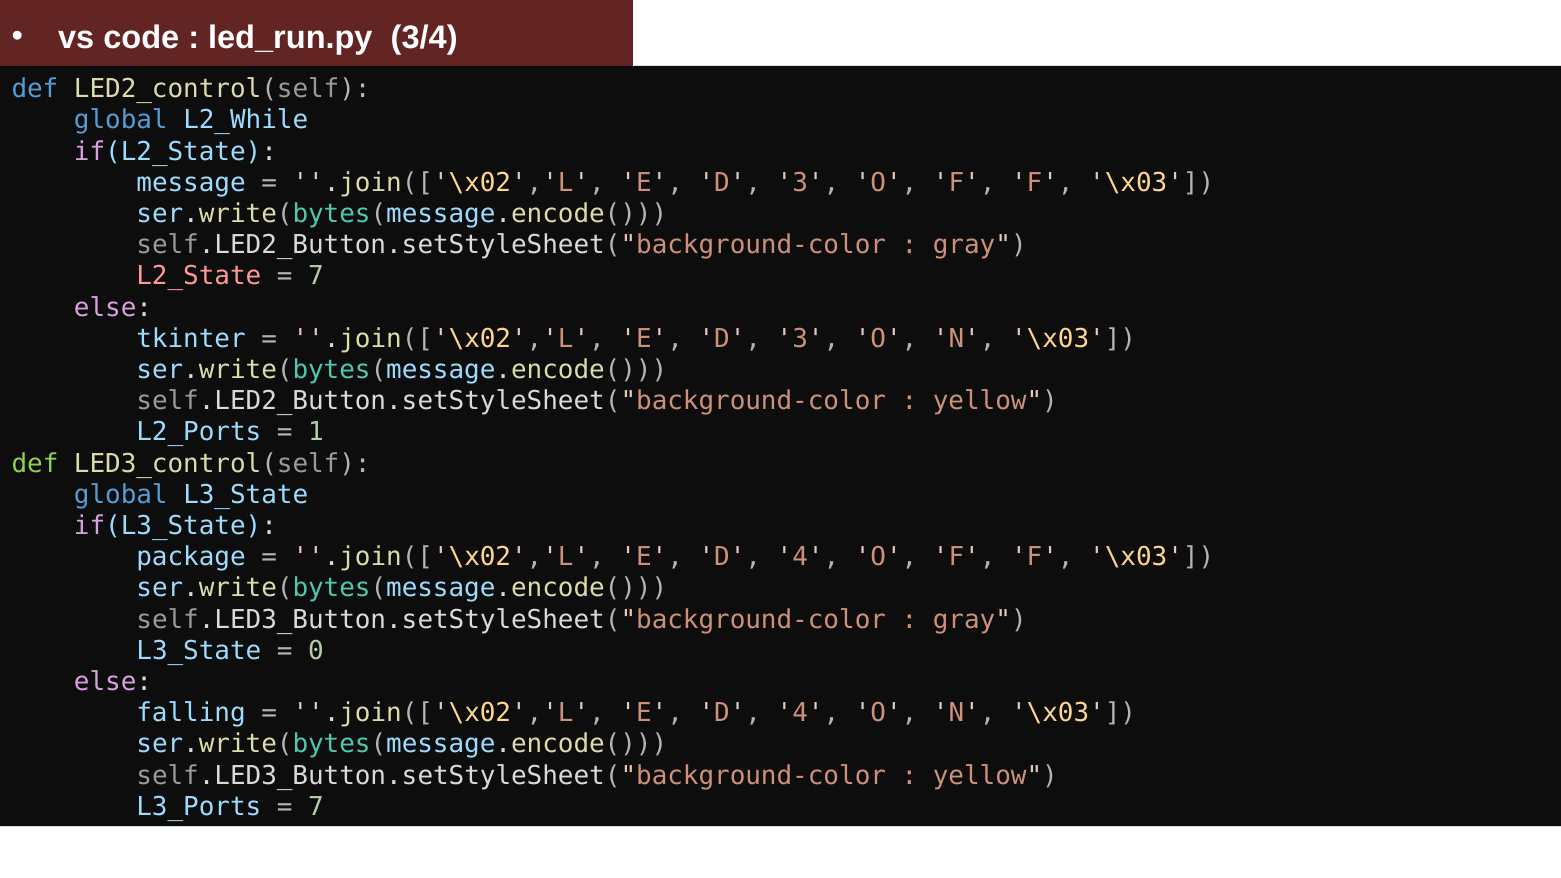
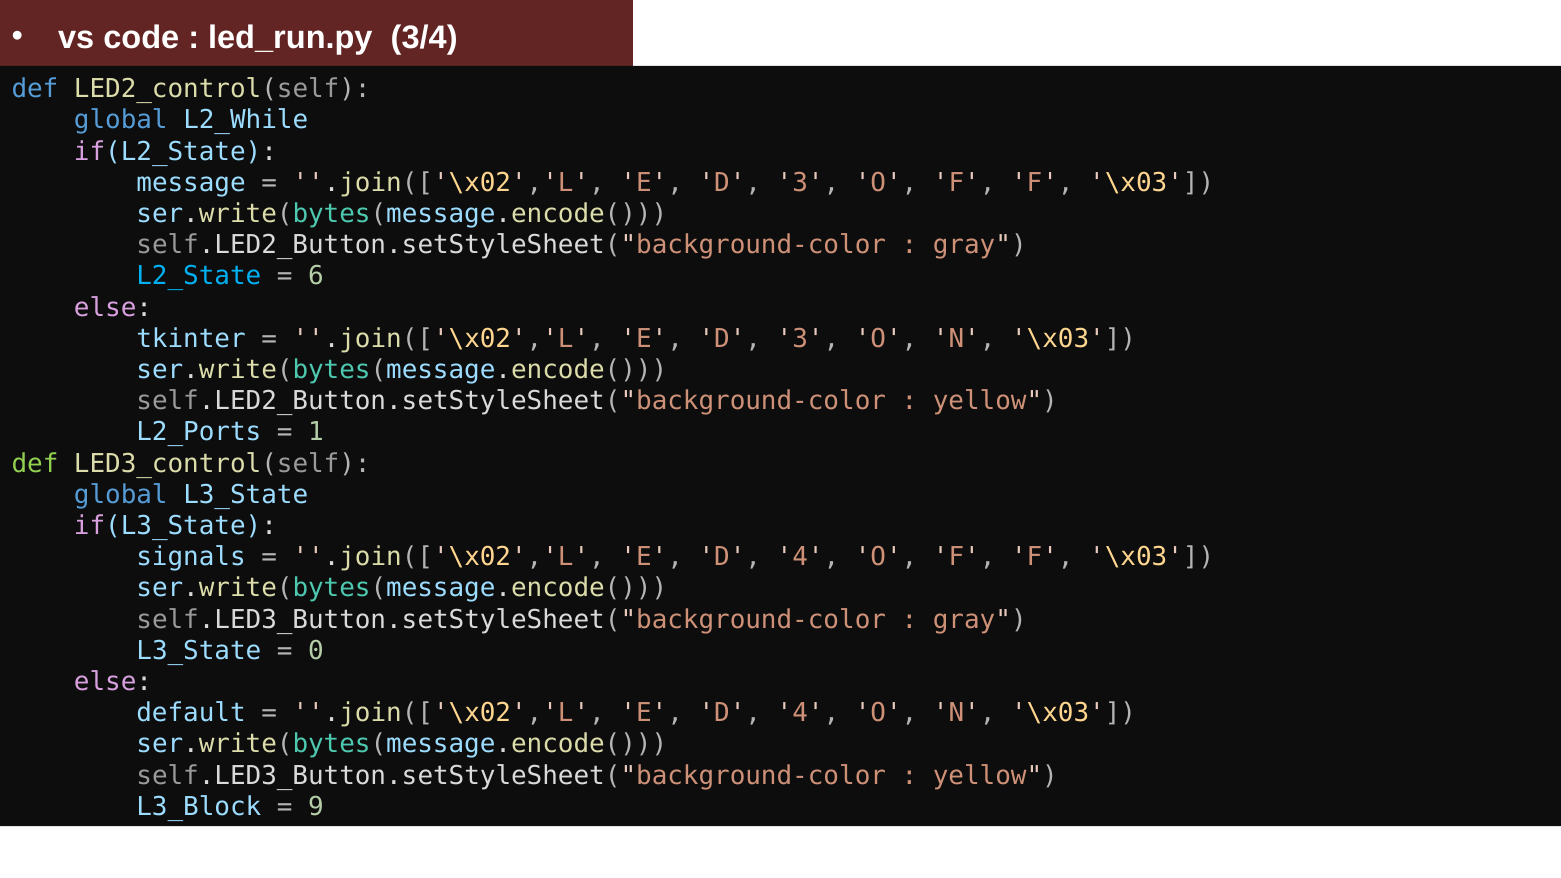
L2_State colour: pink -> light blue
7 at (316, 276): 7 -> 6
package: package -> signals
falling: falling -> default
L3_Ports: L3_Ports -> L3_Block
7 at (316, 807): 7 -> 9
